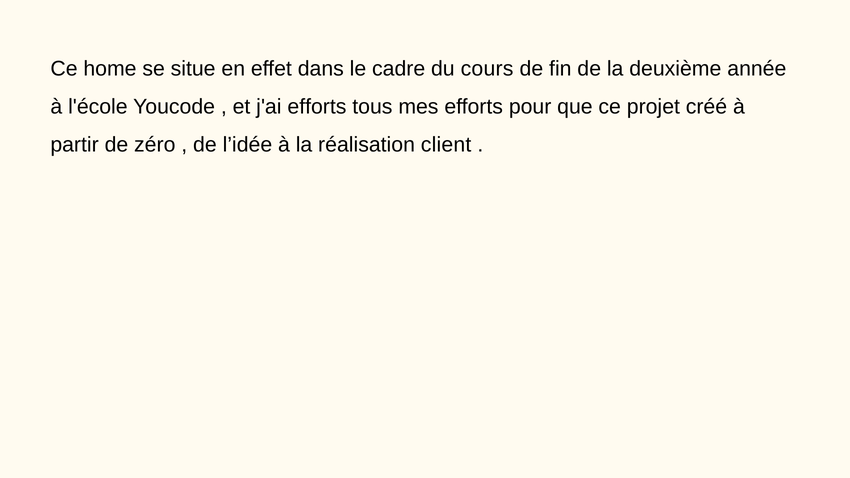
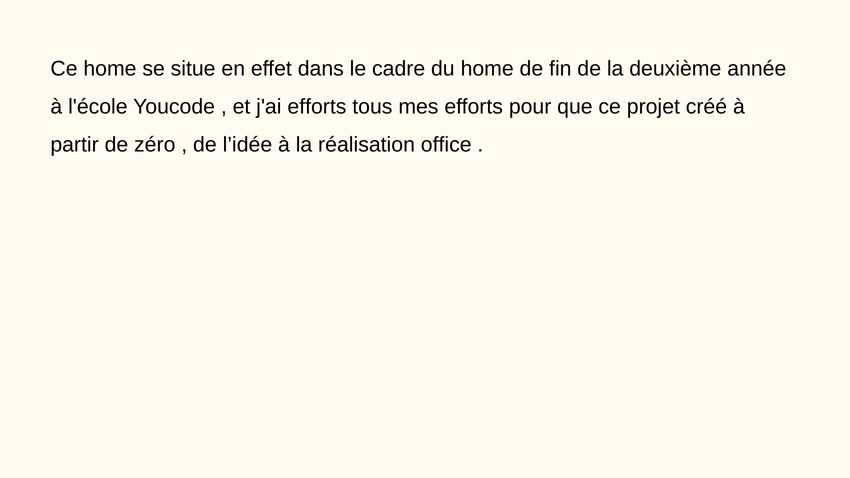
du cours: cours -> home
client: client -> office
